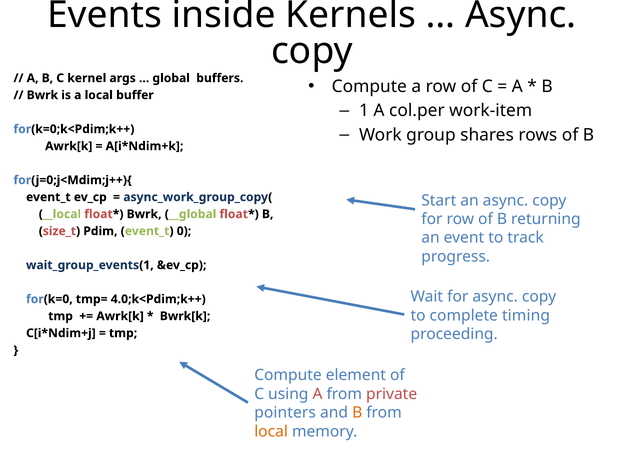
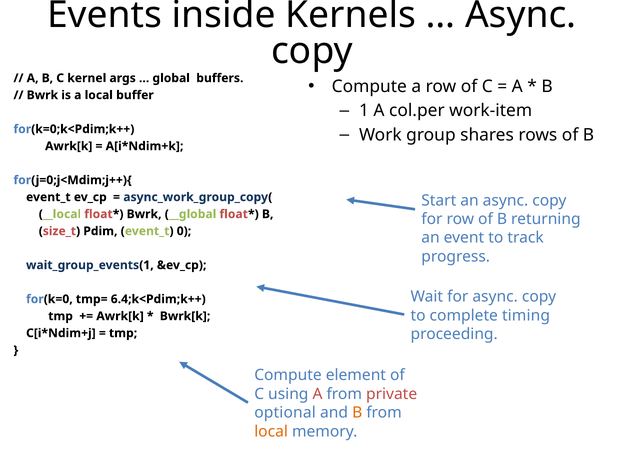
4.0;k<Pdim;k++: 4.0;k<Pdim;k++ -> 6.4;k<Pdim;k++
pointers: pointers -> optional
